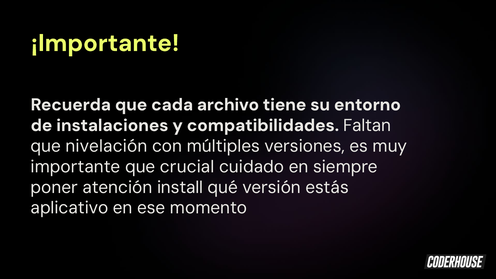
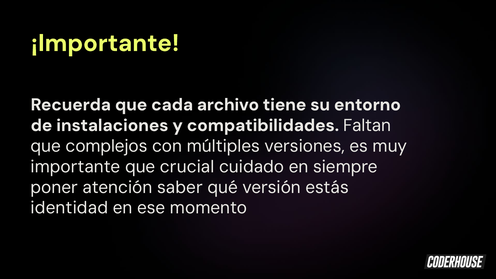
nivelación: nivelación -> complejos
install: install -> saber
aplicativo: aplicativo -> identidad
